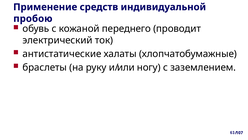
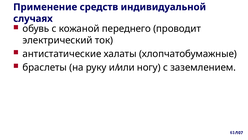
пробою: пробою -> случаях
